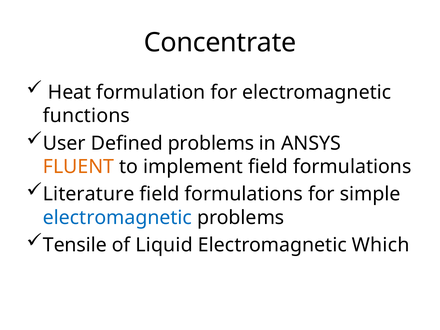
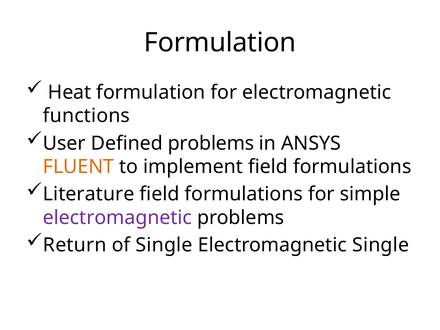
Concentrate at (220, 43): Concentrate -> Formulation
electromagnetic at (117, 218) colour: blue -> purple
Tensile: Tensile -> Return
of Liquid: Liquid -> Single
Electromagnetic Which: Which -> Single
